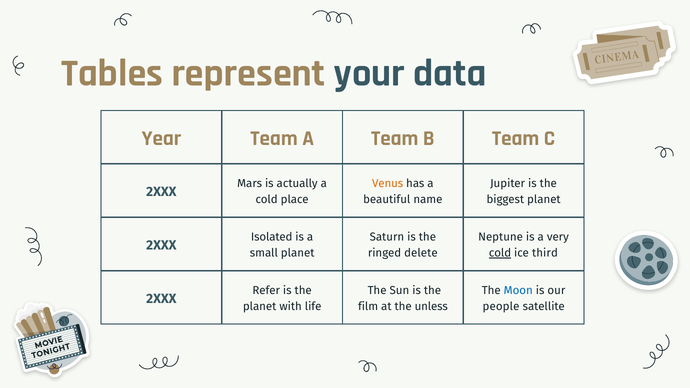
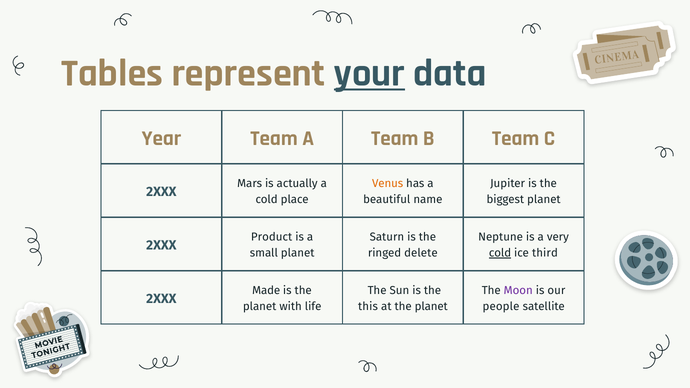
your underline: none -> present
Isolated: Isolated -> Product
Refer: Refer -> Made
Moon colour: blue -> purple
film: film -> this
at the unless: unless -> planet
